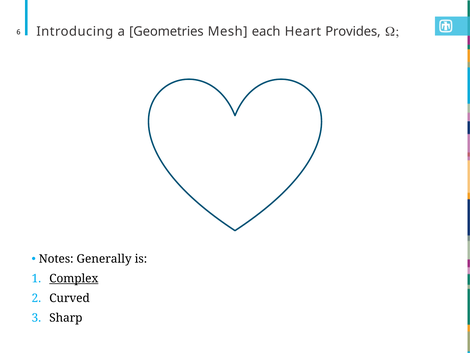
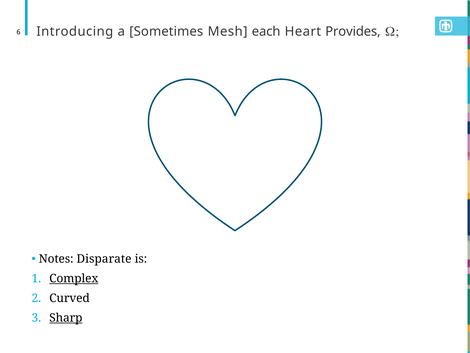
Geometries: Geometries -> Sometimes
Generally: Generally -> Disparate
Sharp underline: none -> present
